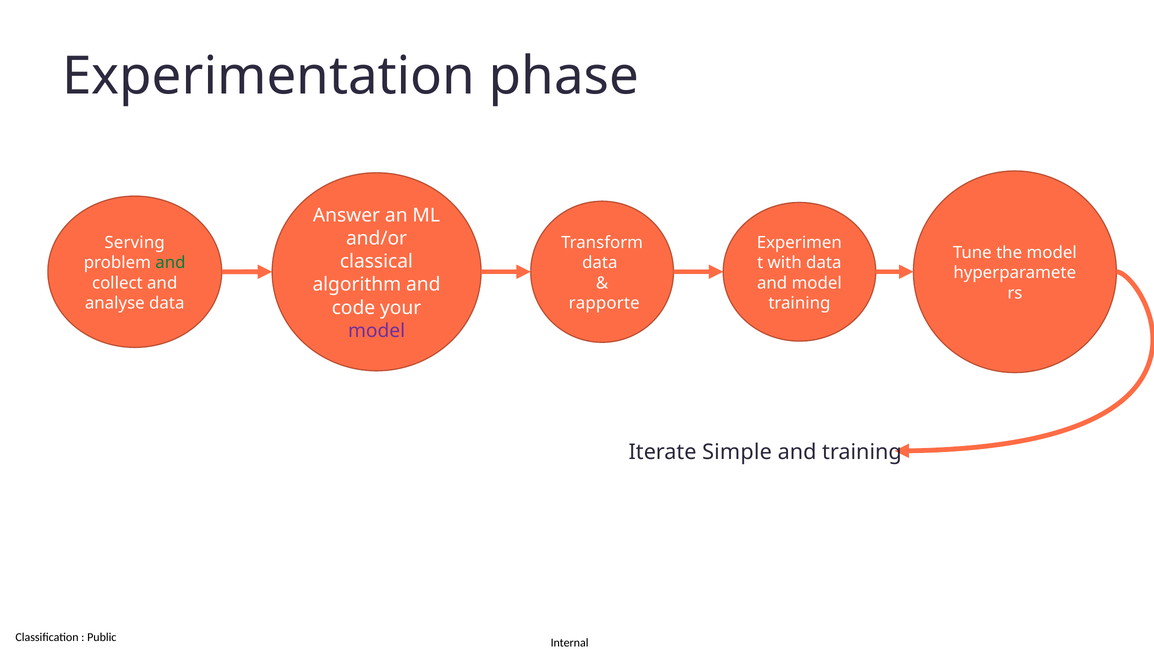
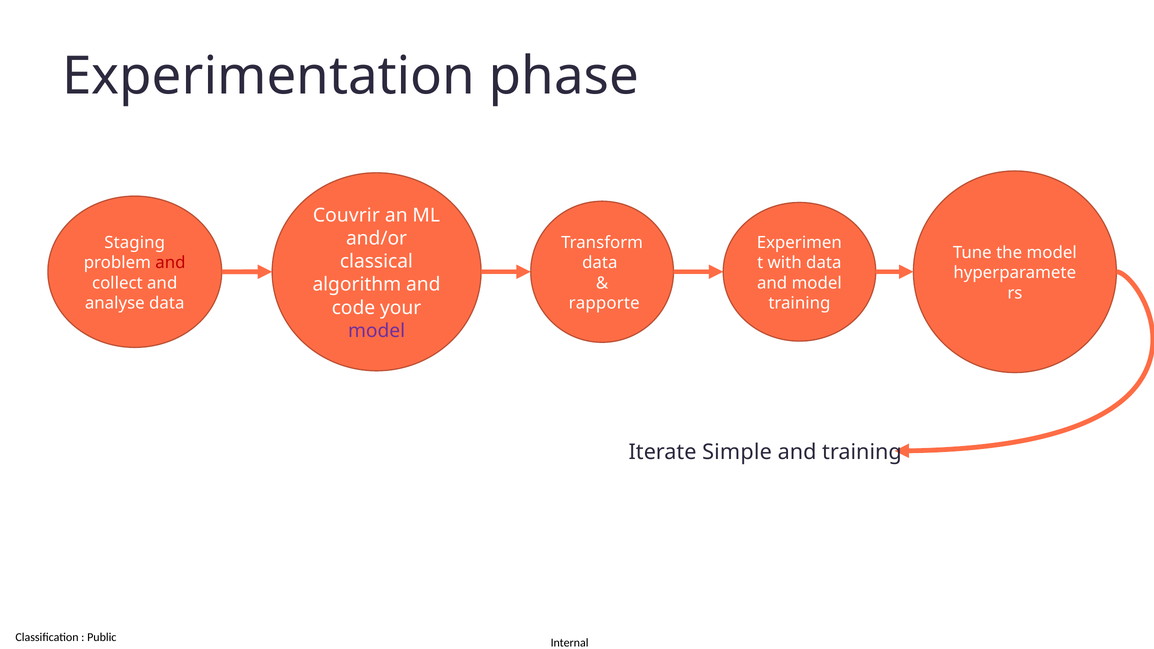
Answer: Answer -> Couvrir
Serving: Serving -> Staging
and at (170, 263) colour: green -> red
